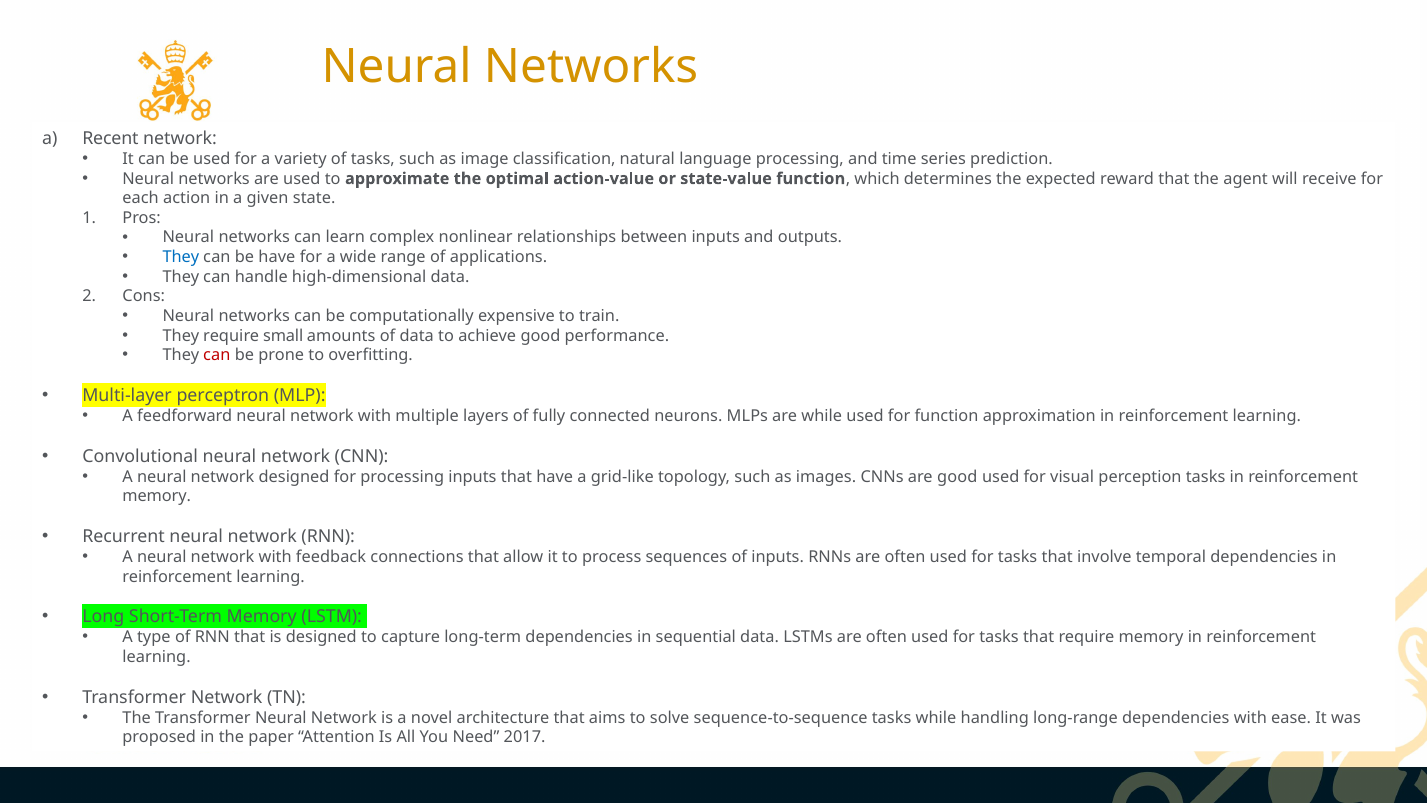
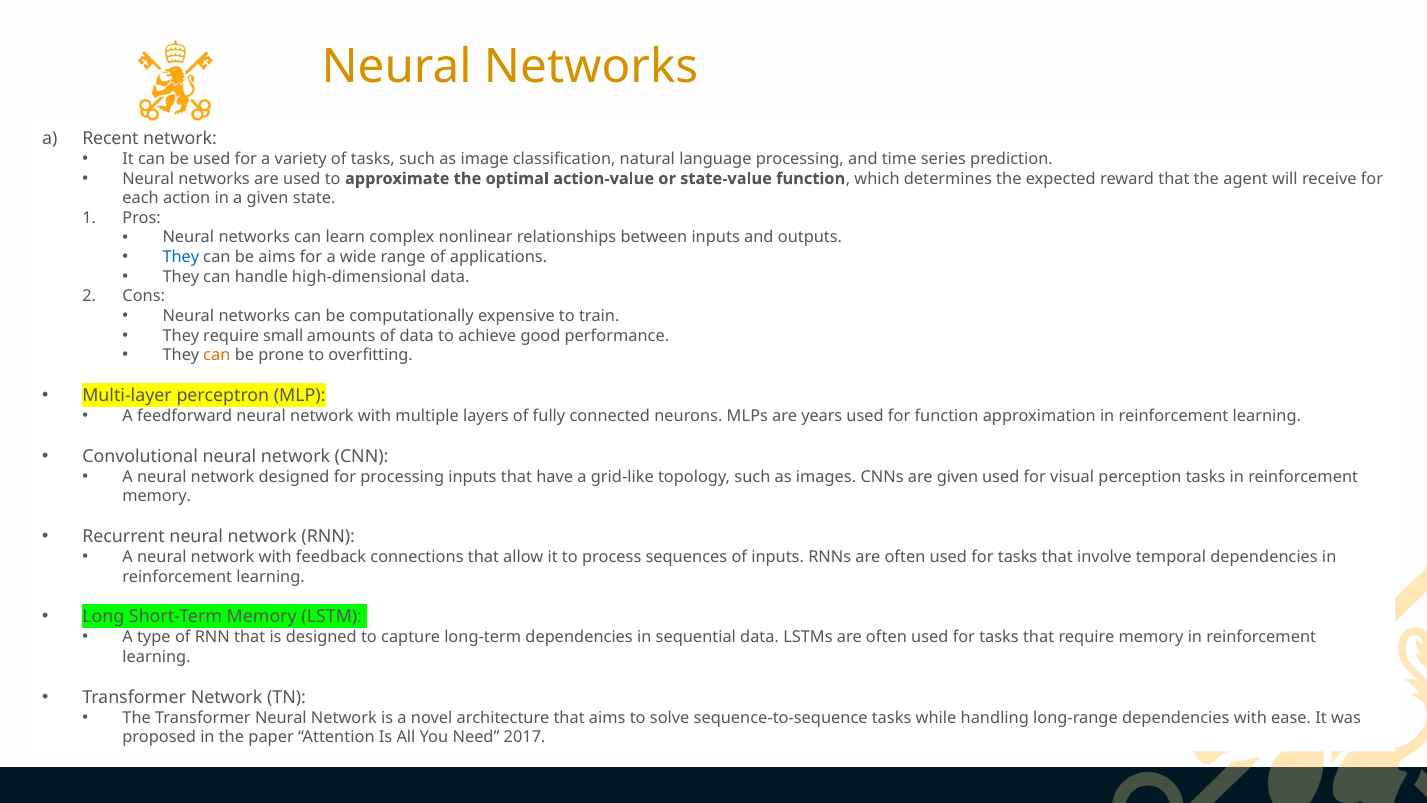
be have: have -> aims
can at (217, 355) colour: red -> orange
are while: while -> years
are good: good -> given
